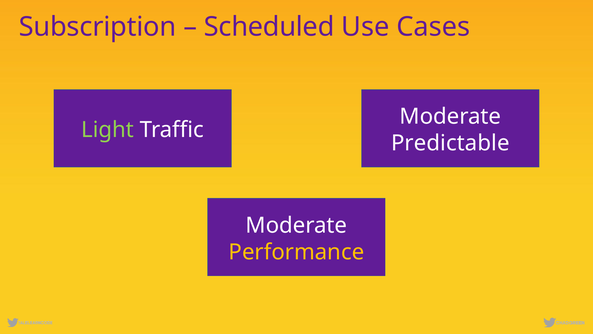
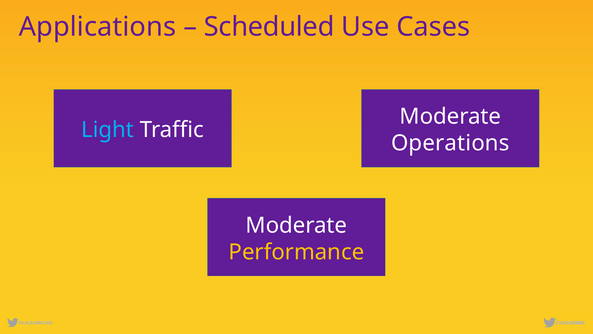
Subscription: Subscription -> Applications
Light colour: light green -> light blue
Predictable: Predictable -> Operations
